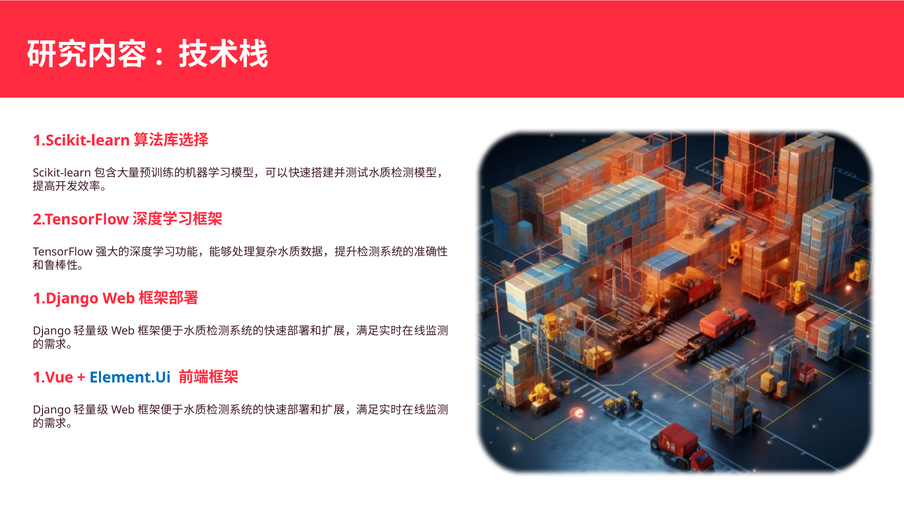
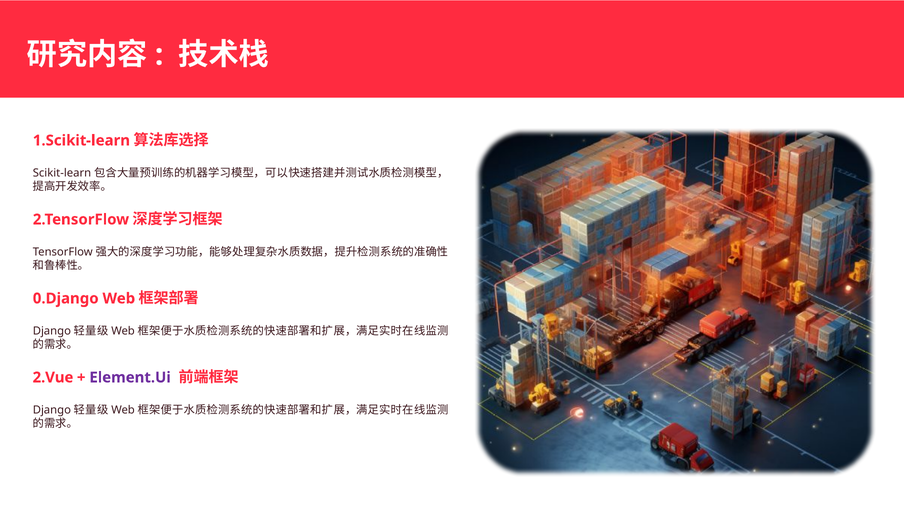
1.Django: 1.Django -> 0.Django
1.Vue: 1.Vue -> 2.Vue
Element.Ui colour: blue -> purple
